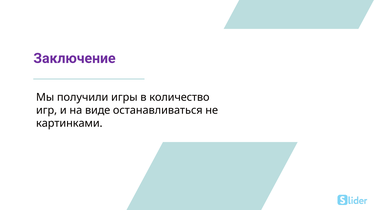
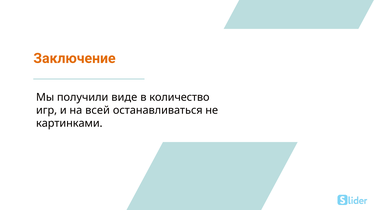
Заключение colour: purple -> orange
игры: игры -> виде
виде: виде -> всей
